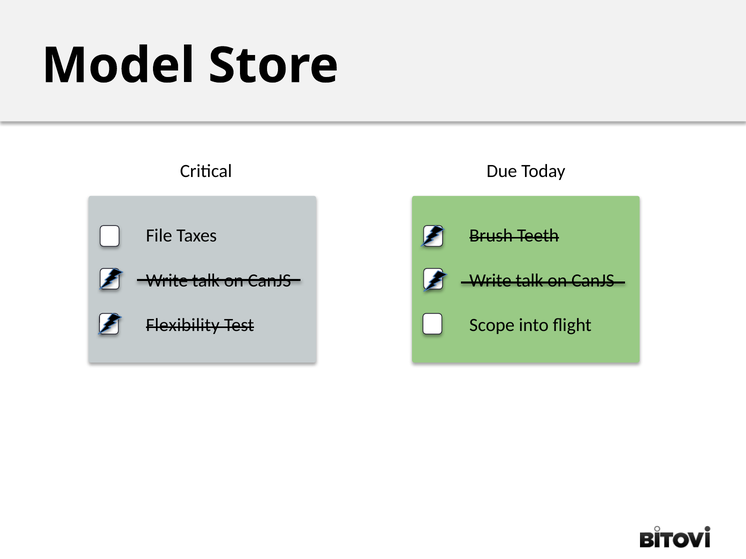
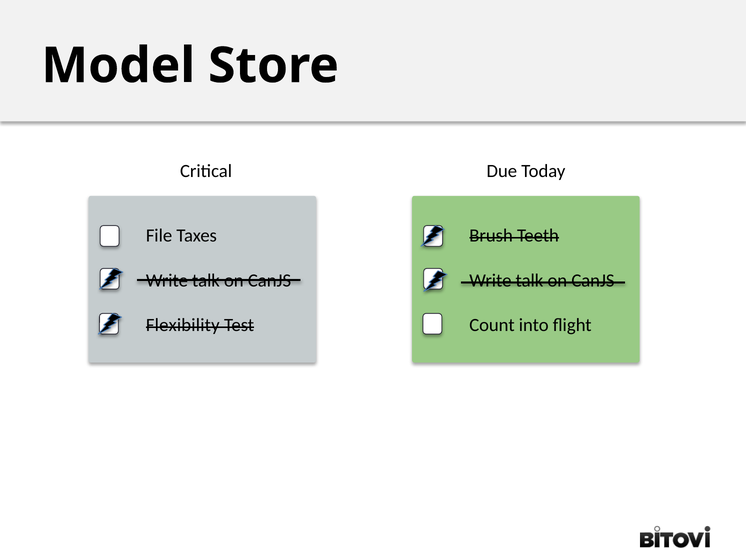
Scope: Scope -> Count
